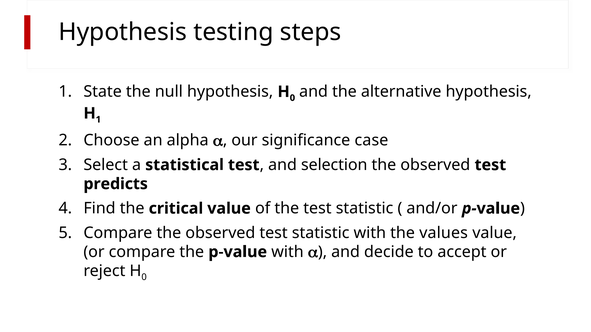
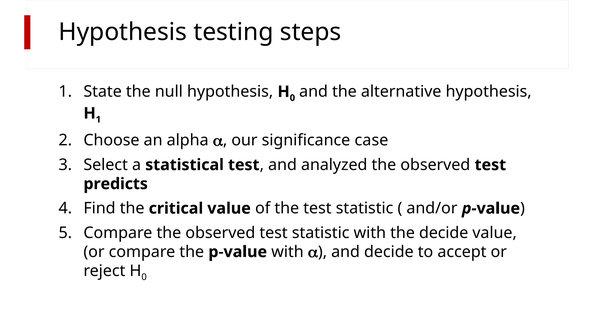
selection: selection -> analyzed
the values: values -> decide
